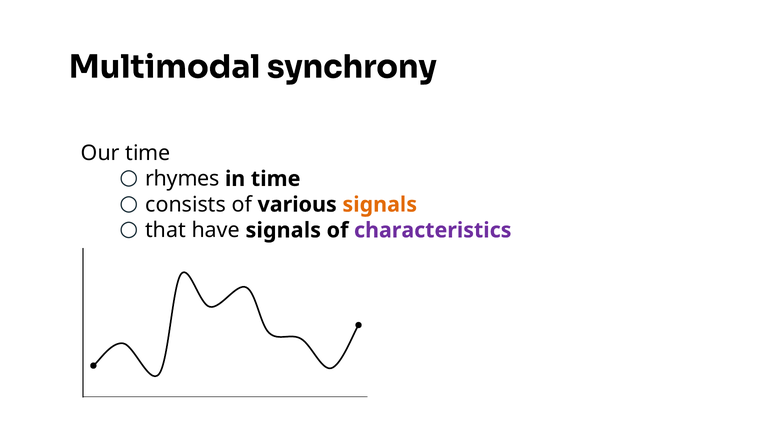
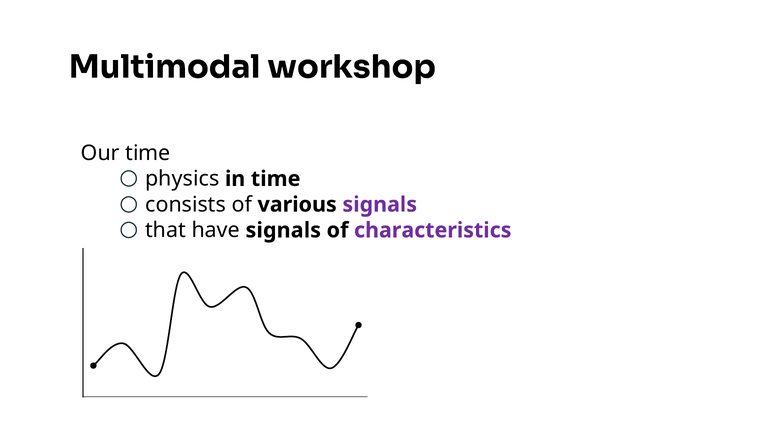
synchrony: synchrony -> workshop
rhymes: rhymes -> physics
signals at (380, 205) colour: orange -> purple
